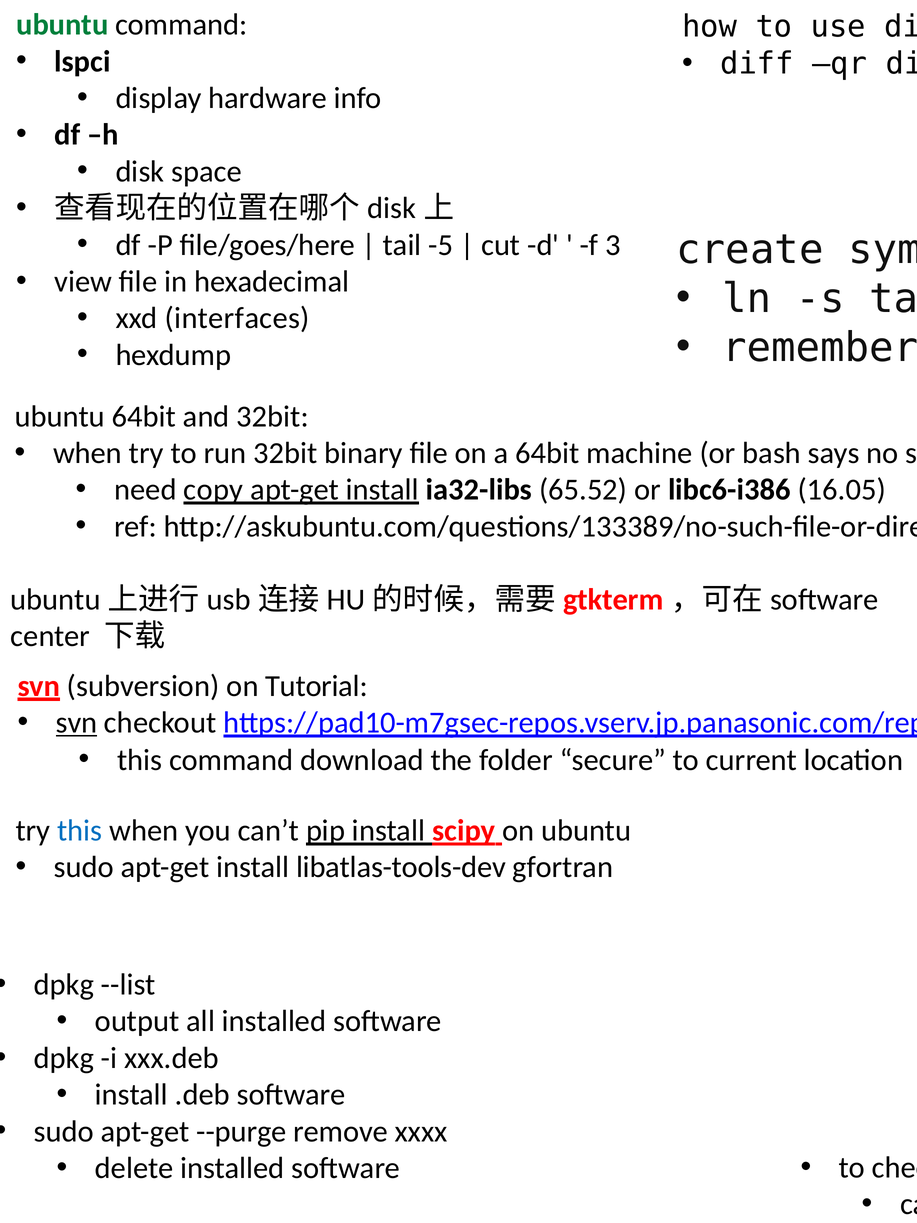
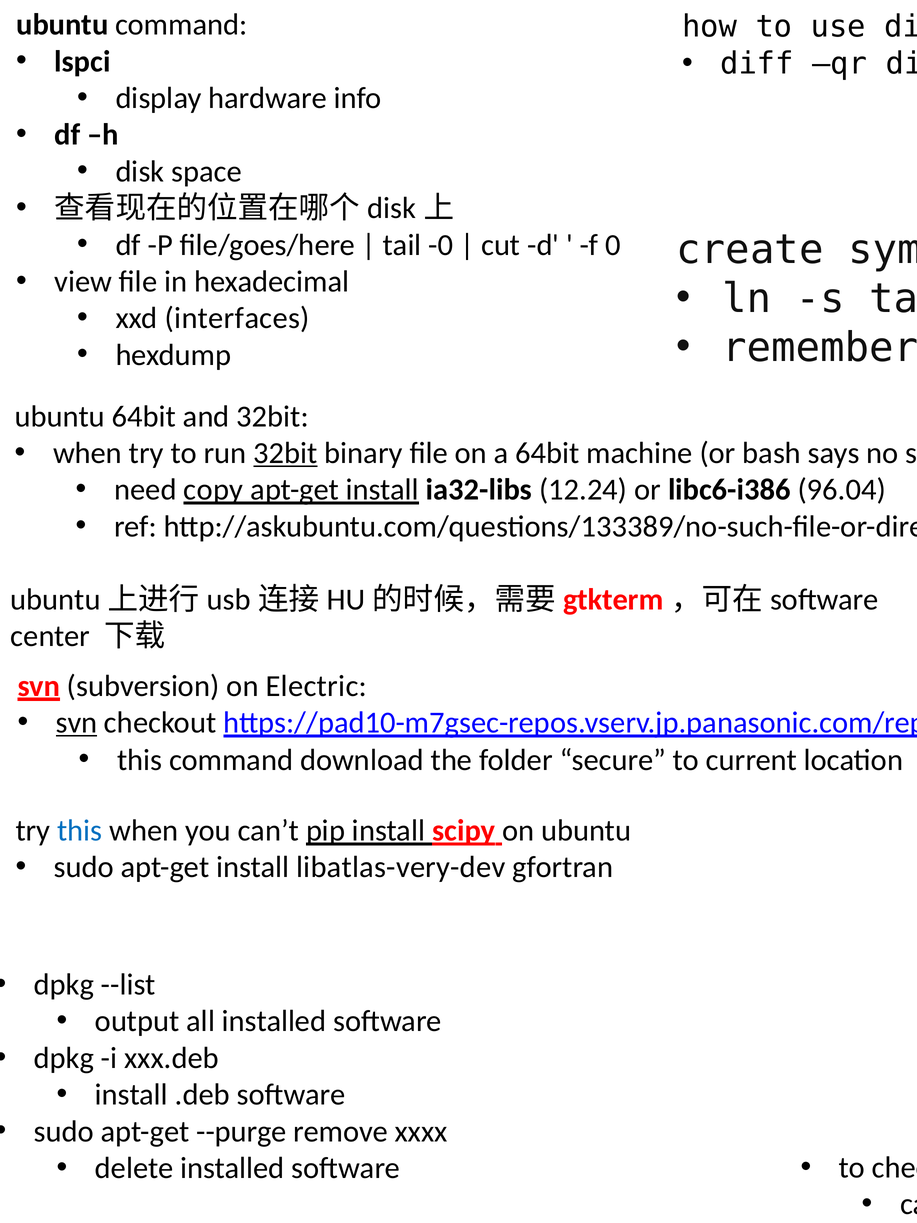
ubuntu at (62, 25) colour: green -> black
-5: -5 -> -0
3: 3 -> 0
32bit at (285, 453) underline: none -> present
65.52: 65.52 -> 12.24
16.05: 16.05 -> 96.04
Tutorial: Tutorial -> Electric
libatlas-tools-dev: libatlas-tools-dev -> libatlas-very-dev
